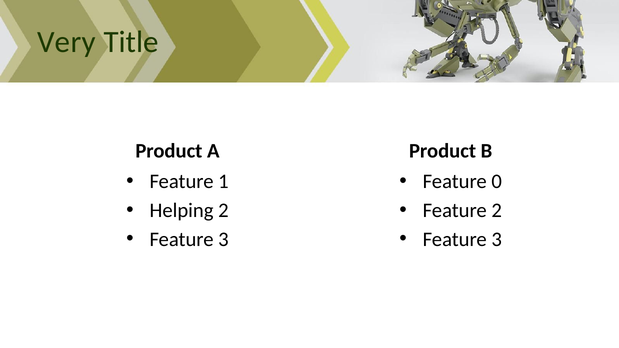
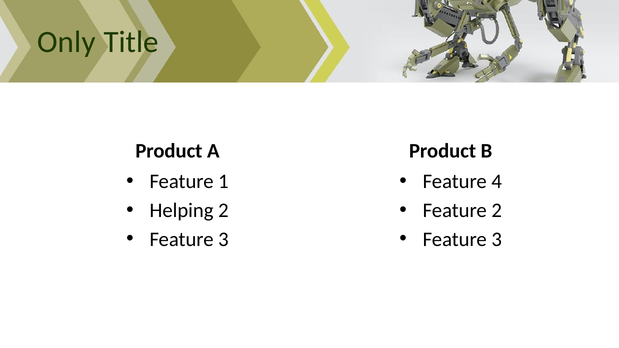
Very: Very -> Only
0: 0 -> 4
